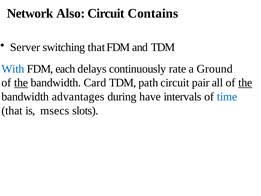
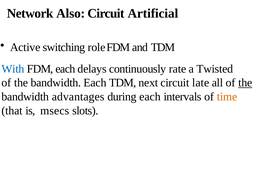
Contains: Contains -> Artificial
Server: Server -> Active
switching that: that -> role
Ground: Ground -> Twisted
the at (21, 83) underline: present -> none
bandwidth Card: Card -> Each
path: path -> next
pair: pair -> late
during have: have -> each
time colour: blue -> orange
